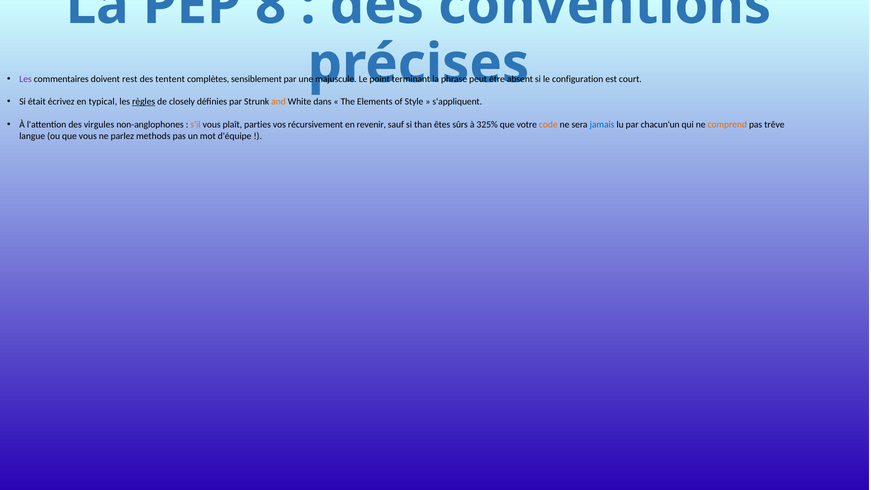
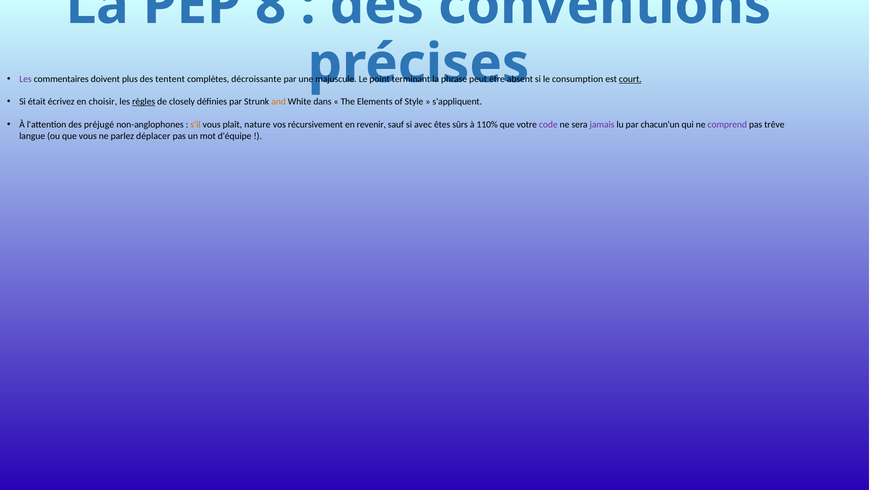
rest: rest -> plus
sensiblement: sensiblement -> décroissante
configuration: configuration -> consumption
court underline: none -> present
typical: typical -> choisir
virgules: virgules -> préjugé
parties: parties -> nature
than: than -> avec
325%: 325% -> 110%
code colour: orange -> purple
jamais colour: blue -> purple
comprend colour: orange -> purple
methods: methods -> déplacer
